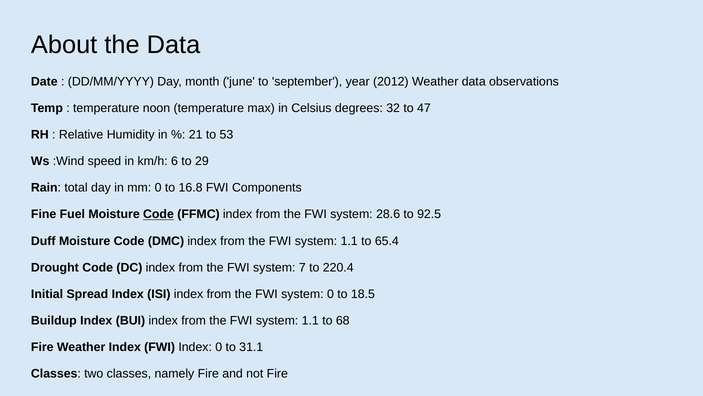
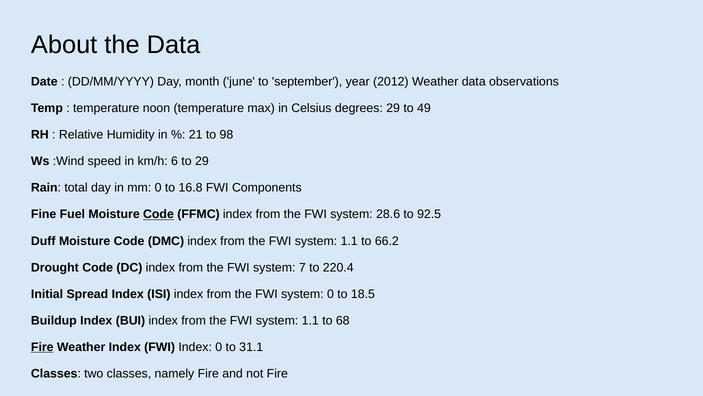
degrees 32: 32 -> 29
47: 47 -> 49
53: 53 -> 98
65.4: 65.4 -> 66.2
Fire at (42, 347) underline: none -> present
